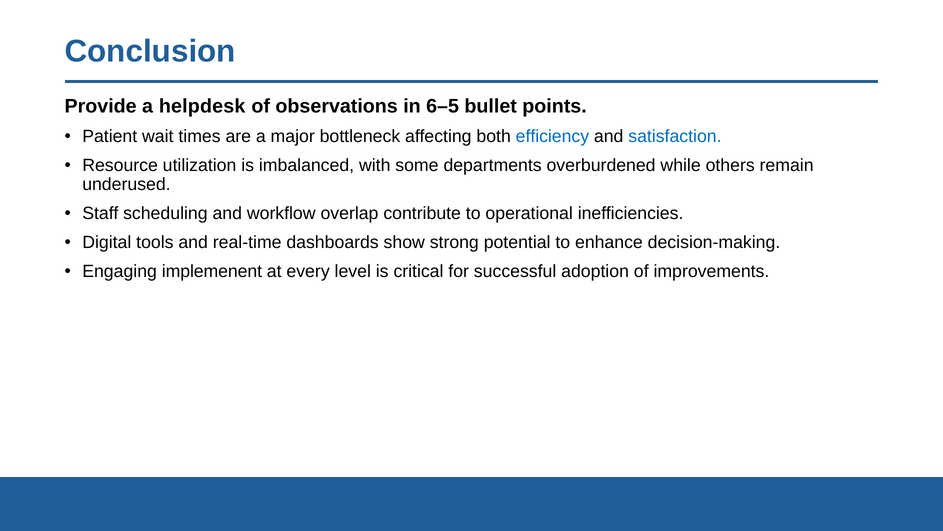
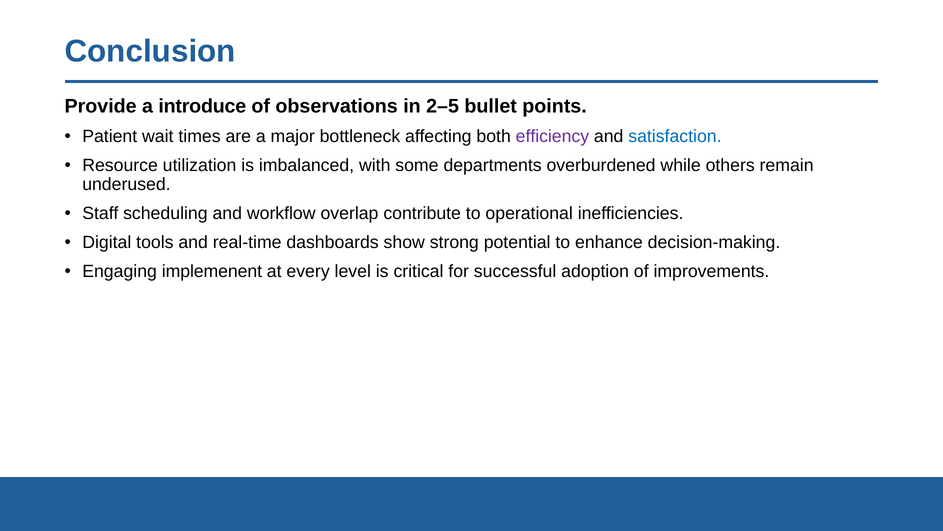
helpdesk: helpdesk -> introduce
6–5: 6–5 -> 2–5
efficiency colour: blue -> purple
